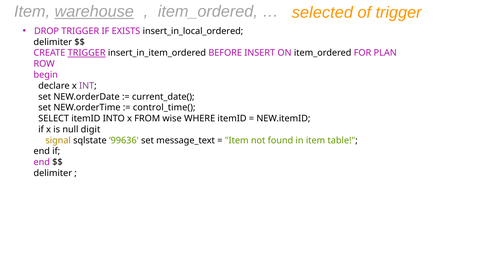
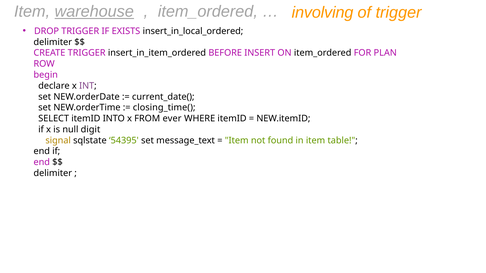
selected: selected -> involving
TRIGGER at (87, 53) underline: present -> none
control_time(: control_time( -> closing_time(
wise: wise -> ever
99636: 99636 -> 54395
